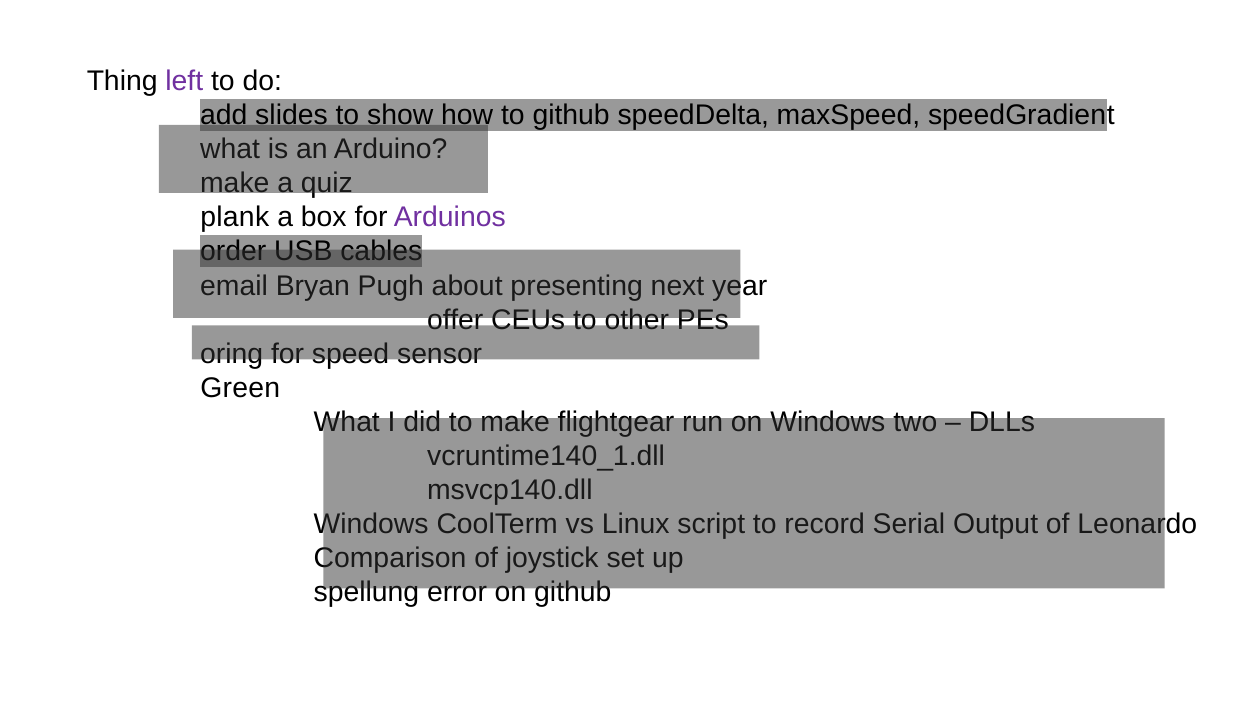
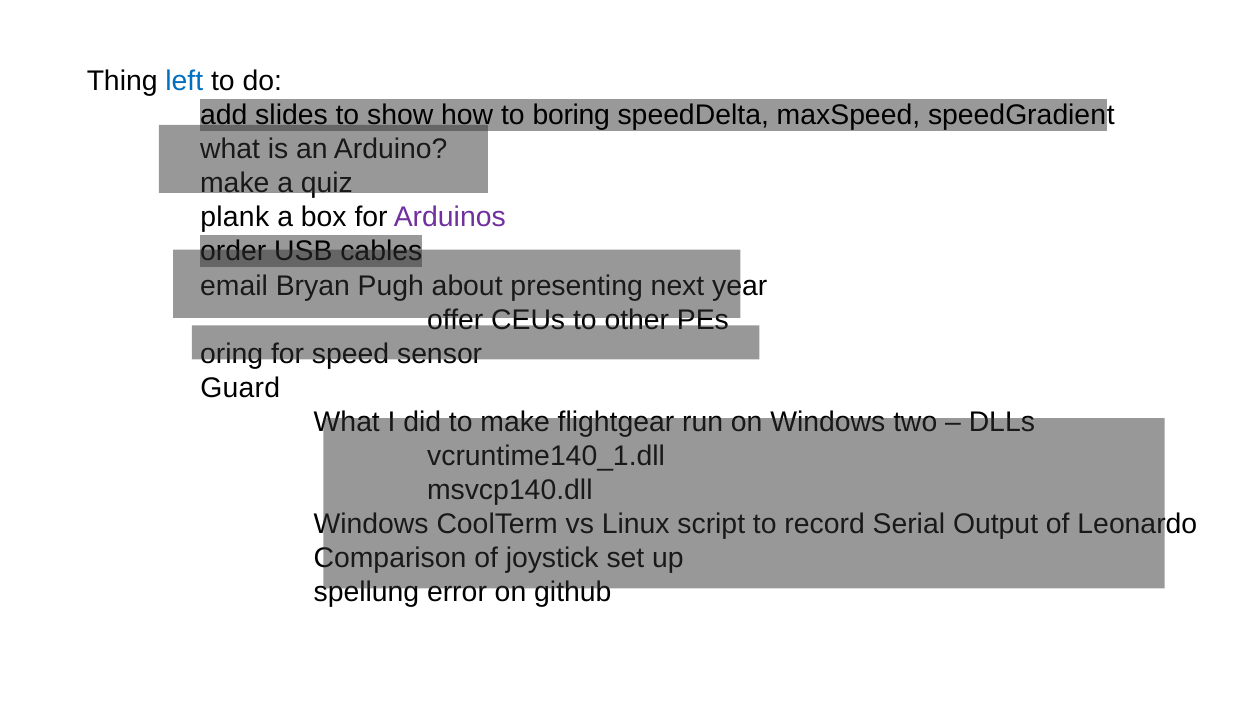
left colour: purple -> blue
to github: github -> boring
Green: Green -> Guard
